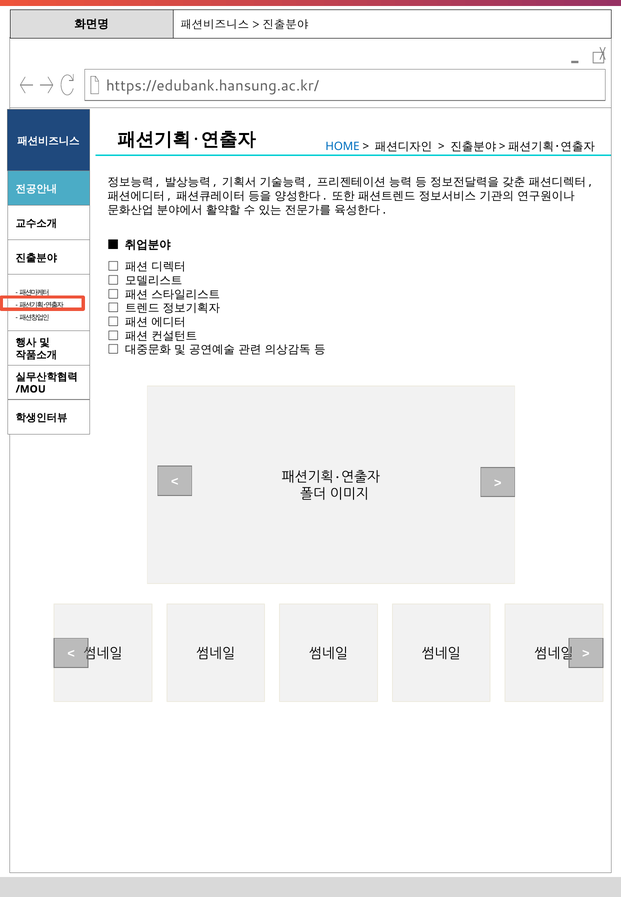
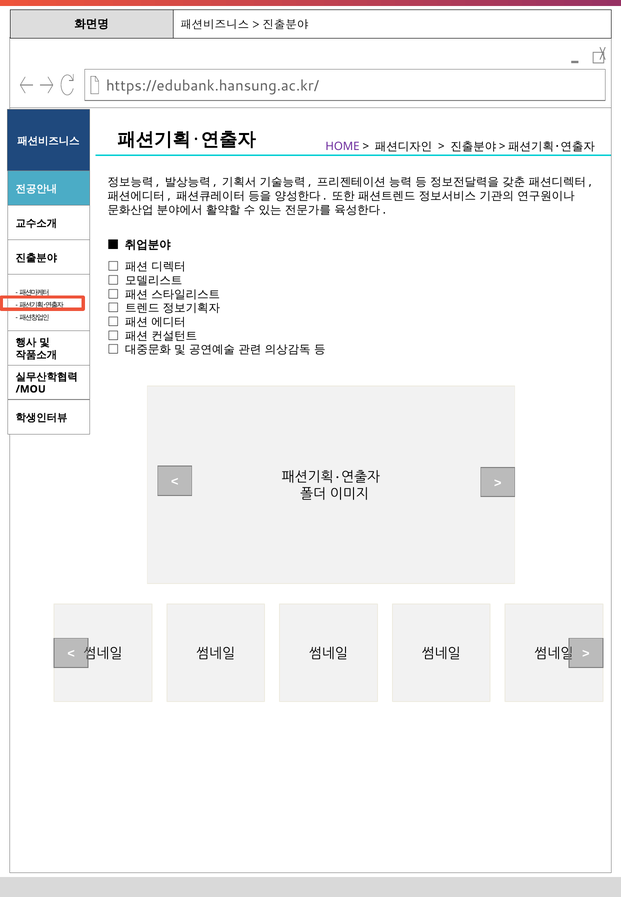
HOME colour: blue -> purple
